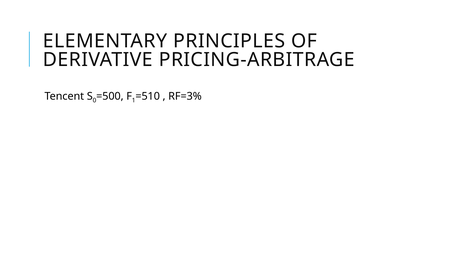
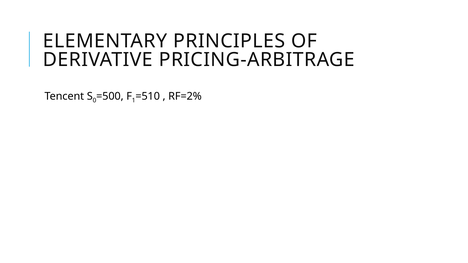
RF=3%: RF=3% -> RF=2%
